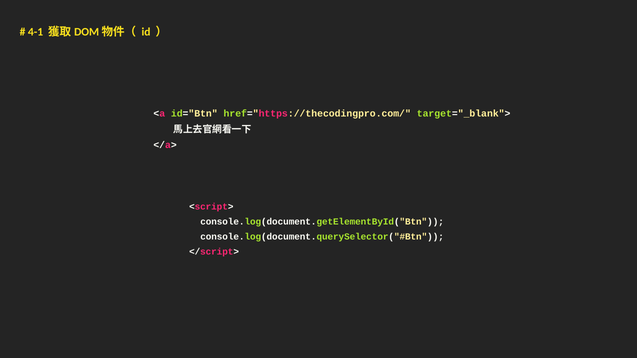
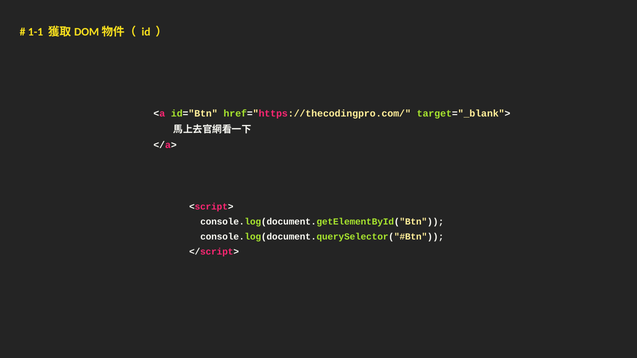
4-1: 4-1 -> 1-1
